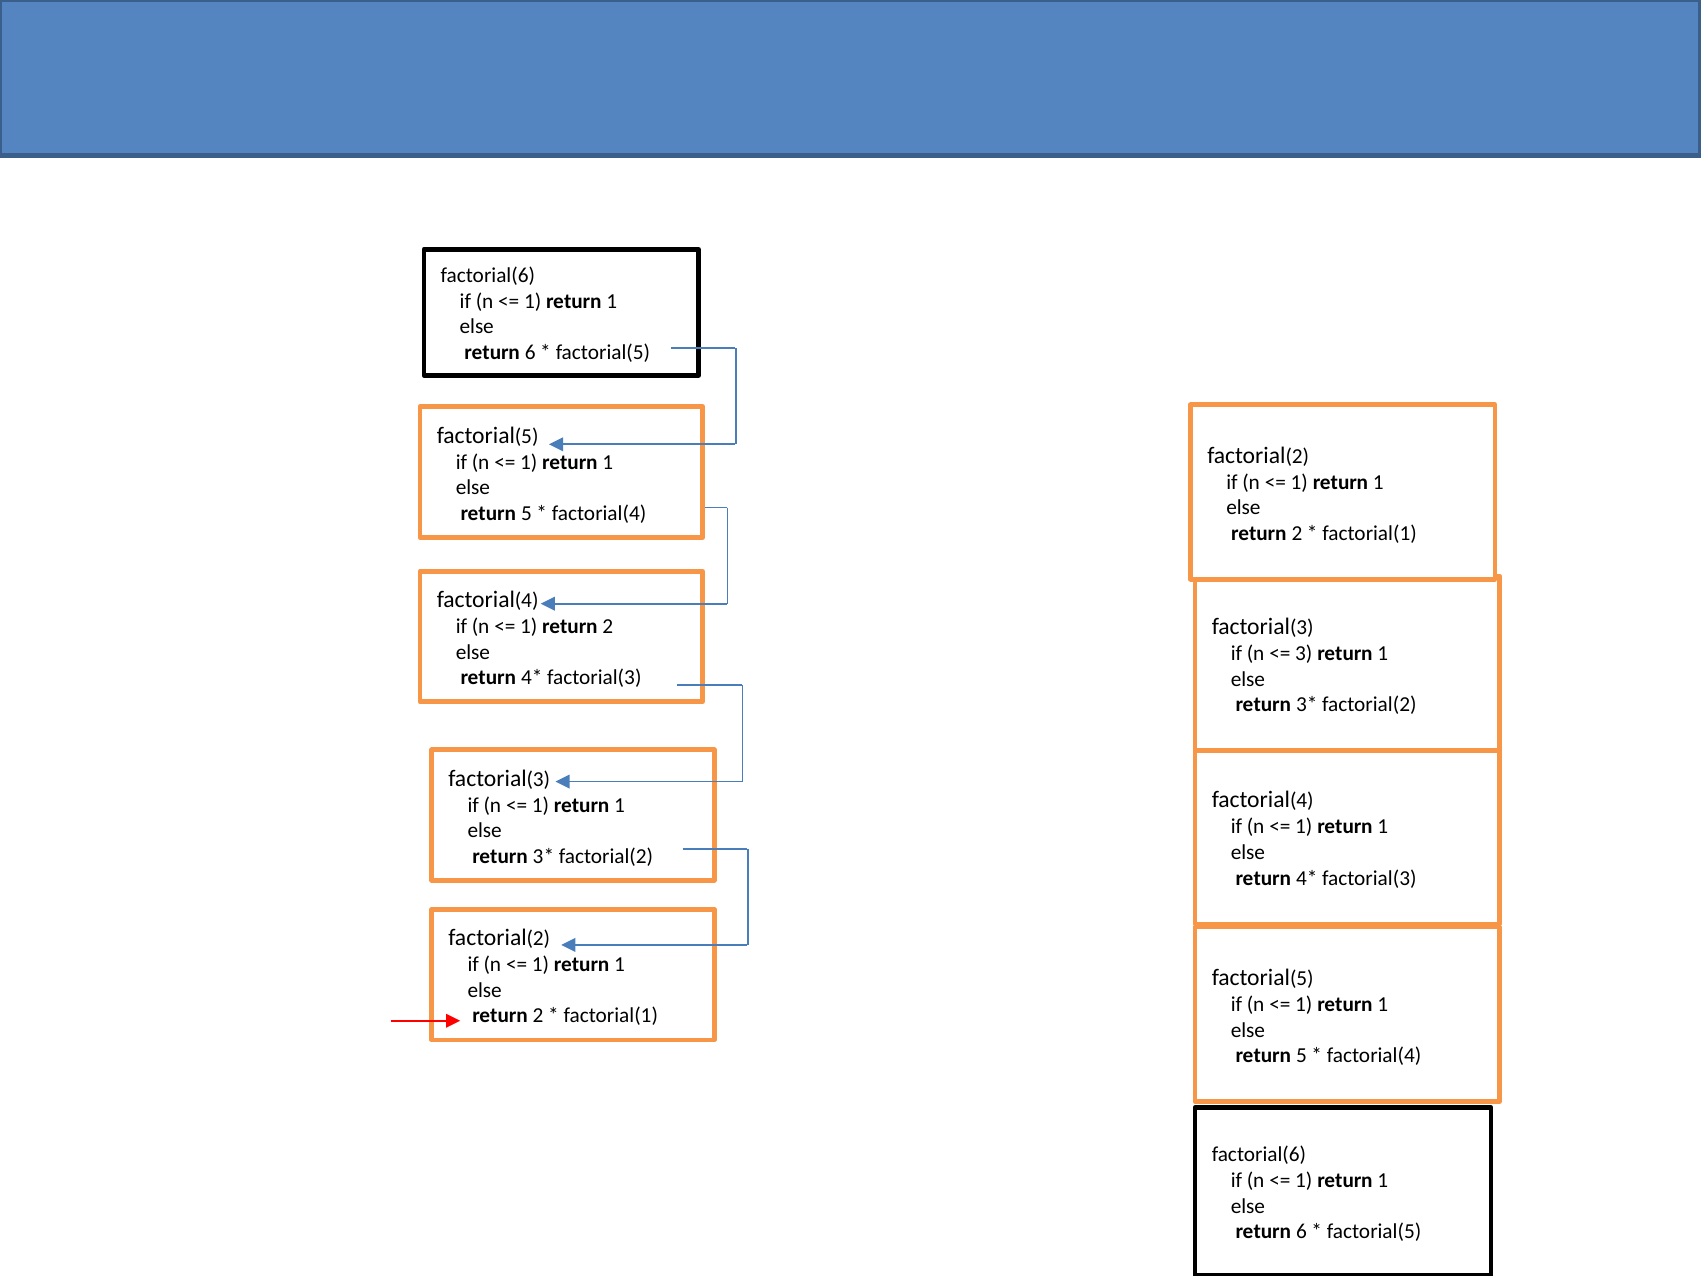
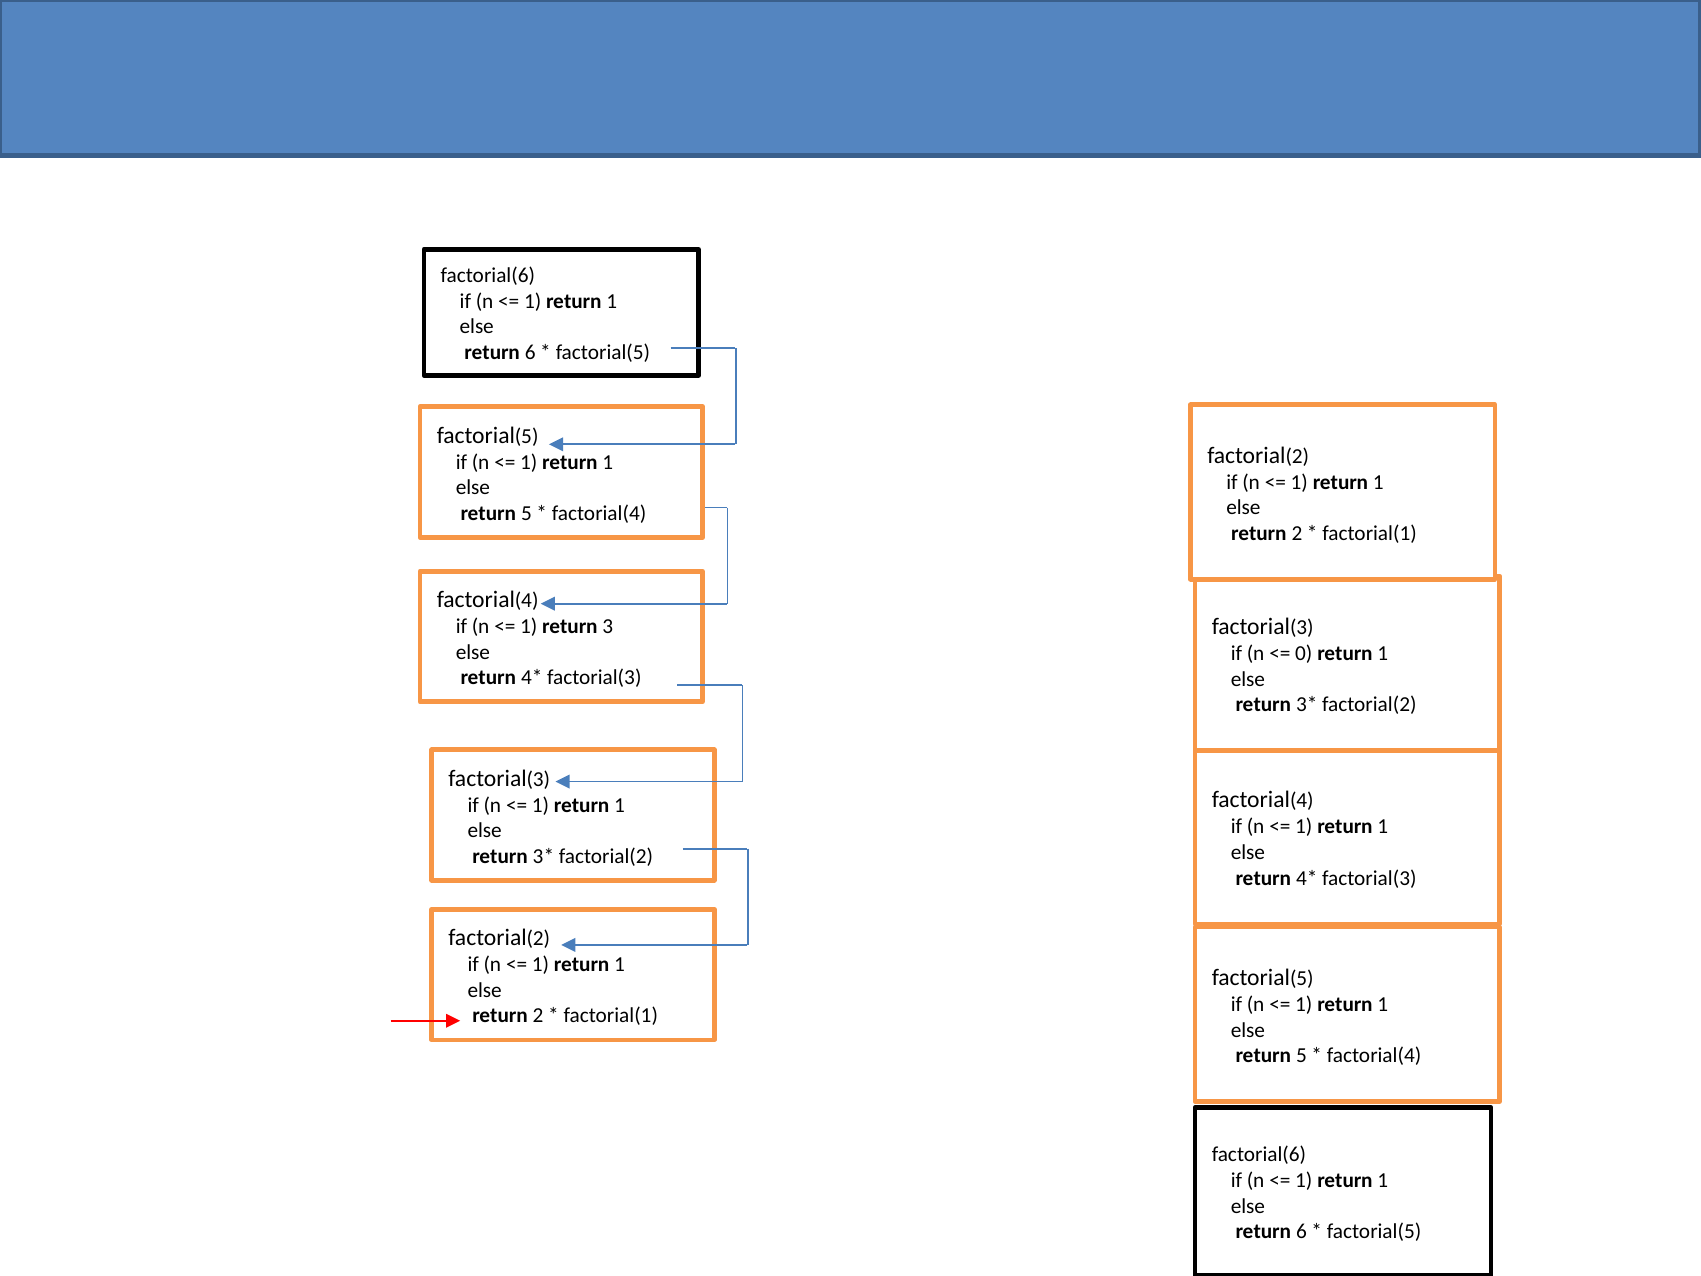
1 return 2: 2 -> 3
3: 3 -> 0
